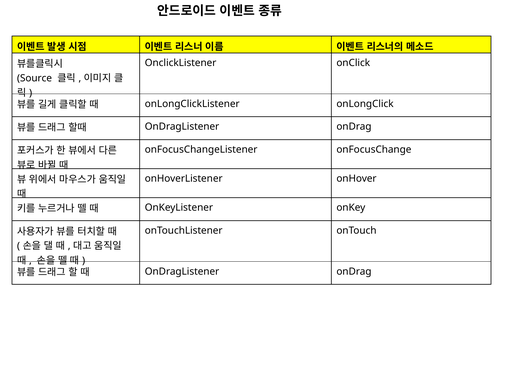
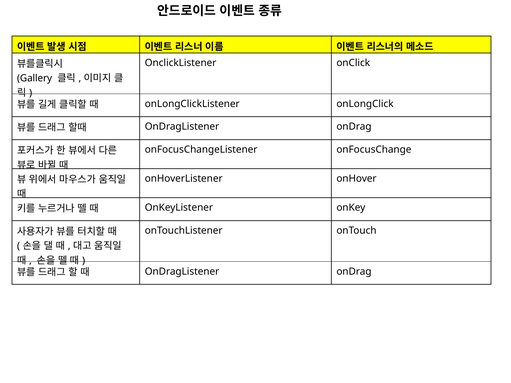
Source: Source -> Gallery
